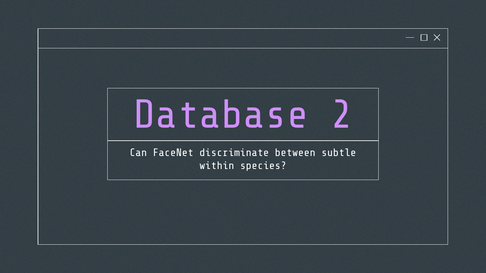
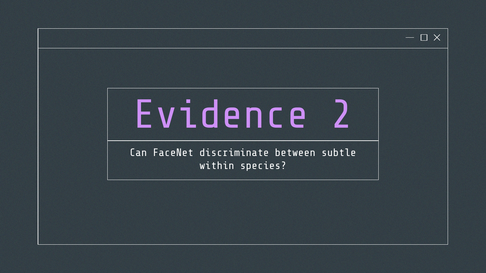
Database: Database -> Evidence
